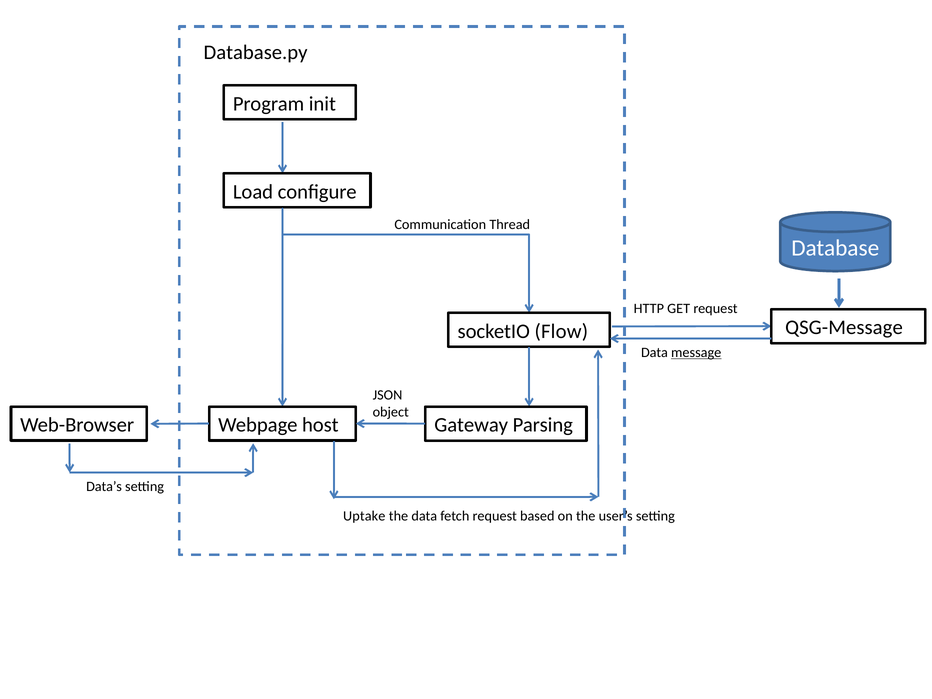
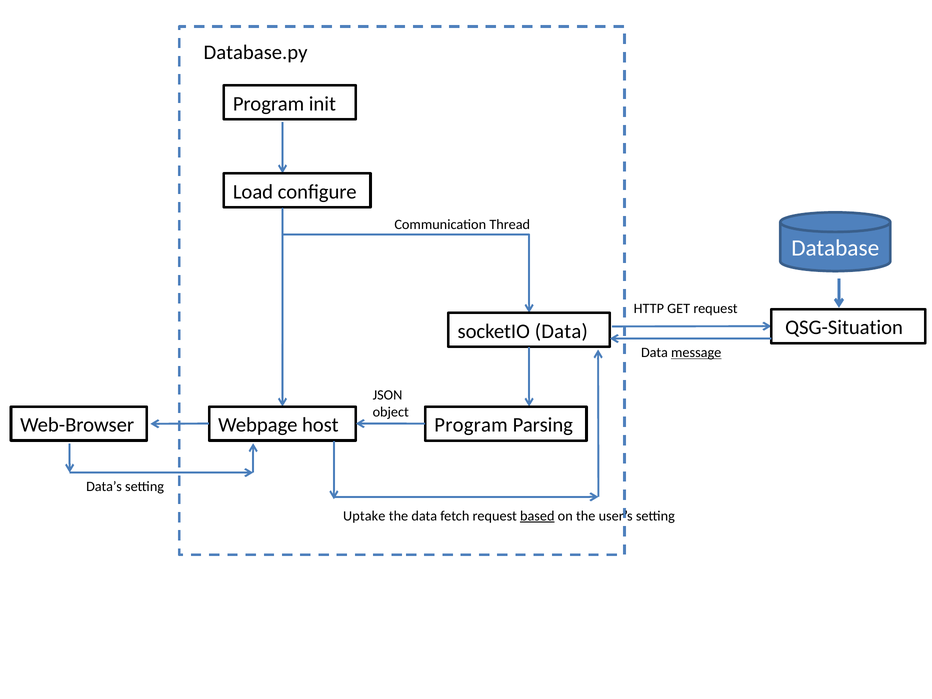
QSG-Message: QSG-Message -> QSG-Situation
socketIO Flow: Flow -> Data
Gateway at (471, 425): Gateway -> Program
based underline: none -> present
